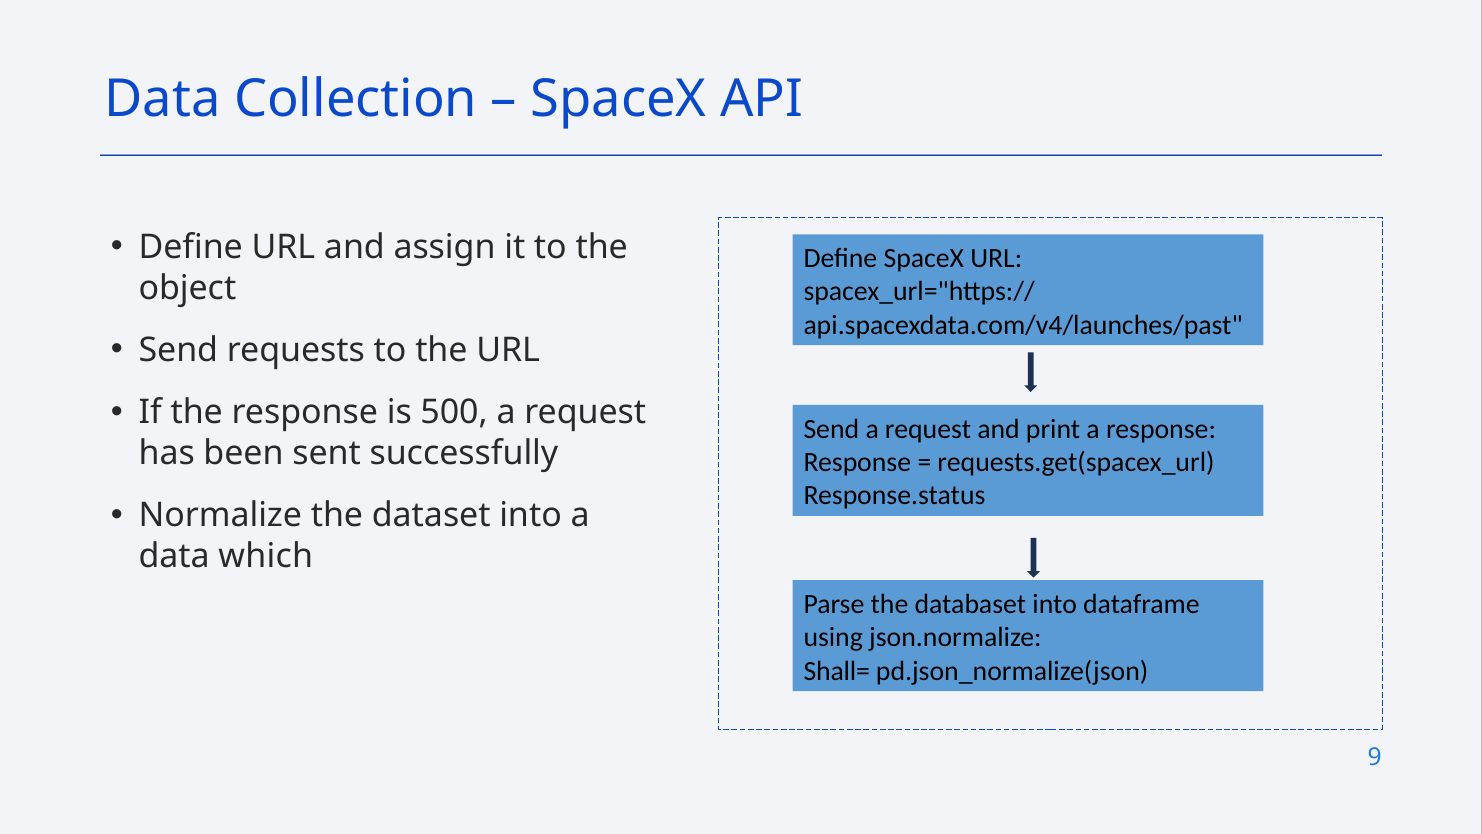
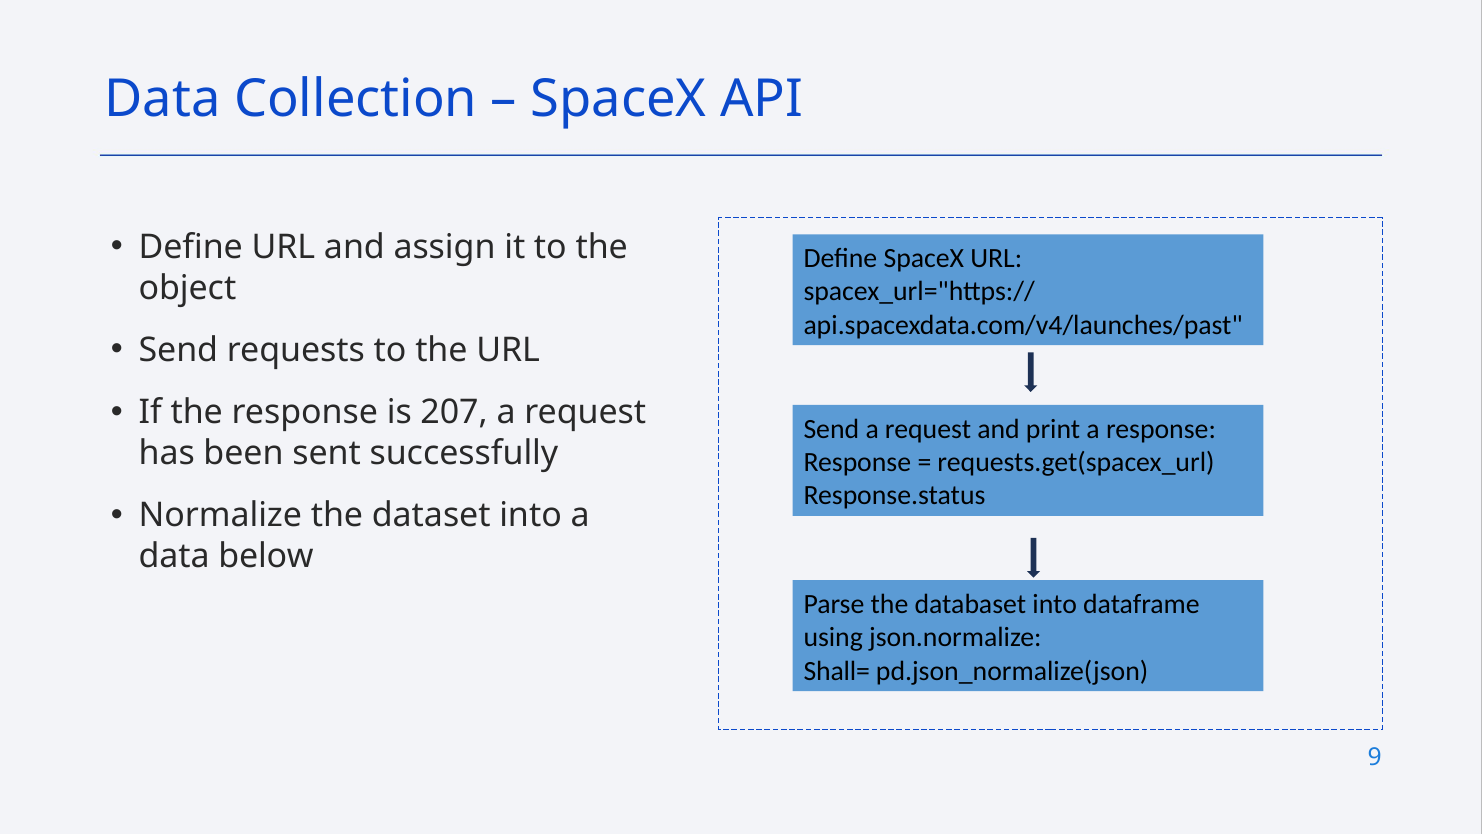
500: 500 -> 207
which: which -> below
